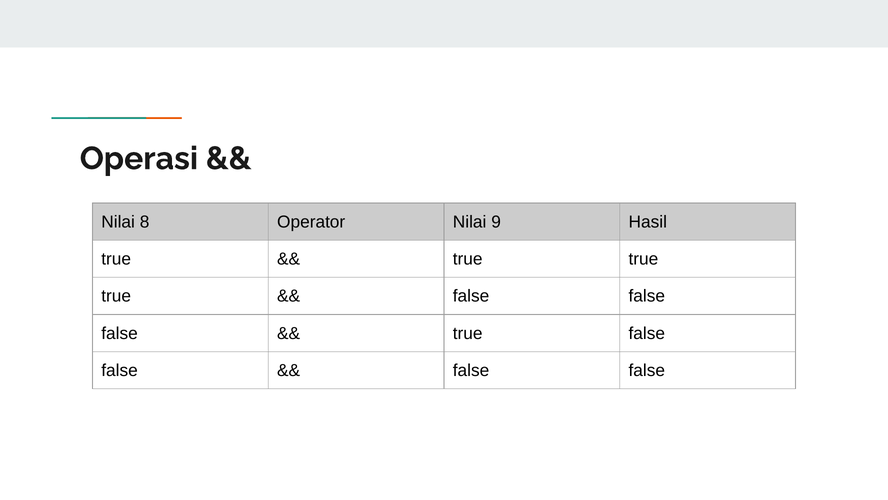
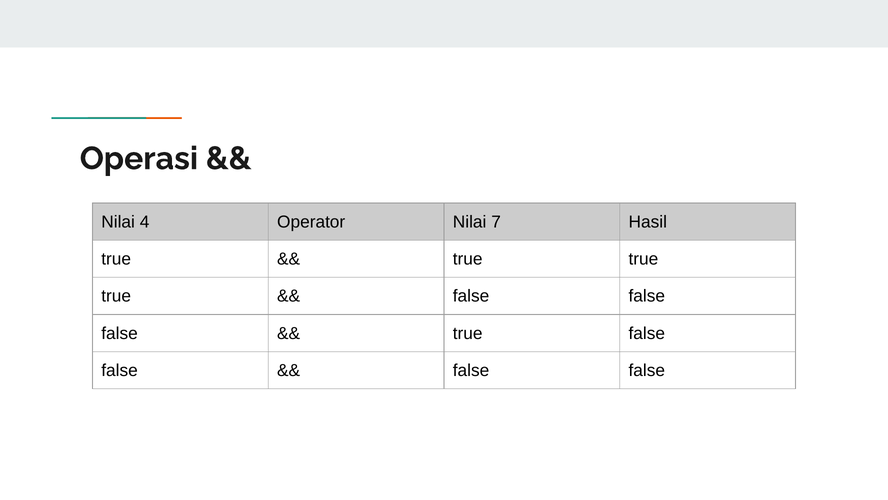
8: 8 -> 4
9: 9 -> 7
